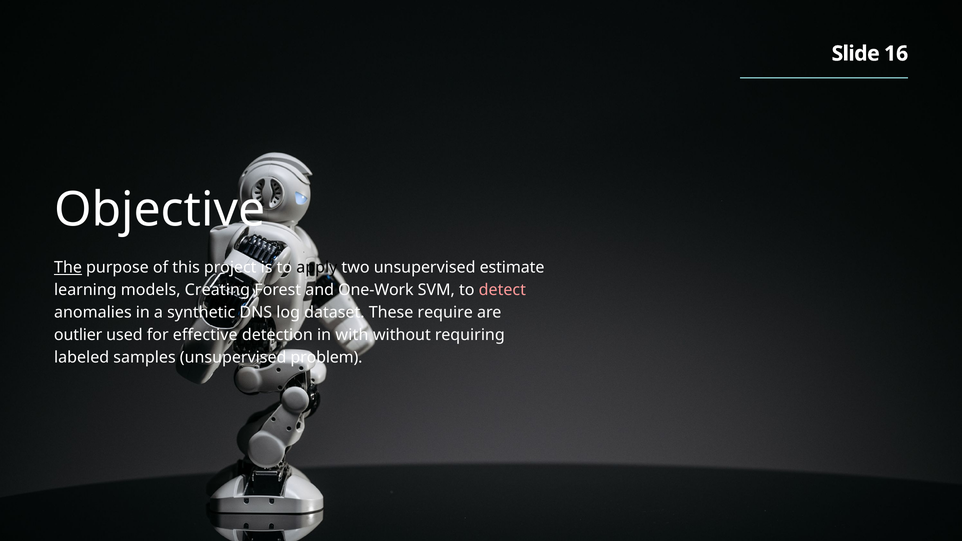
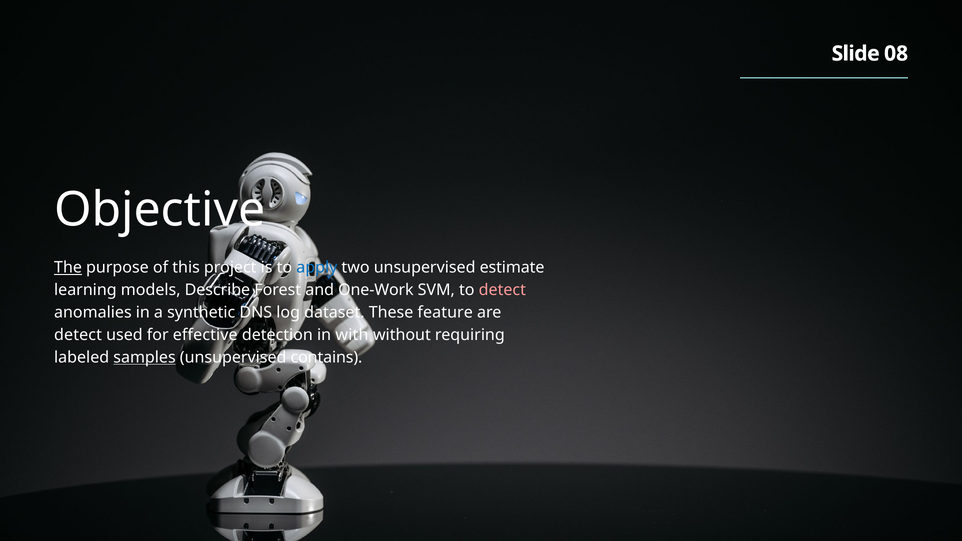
16: 16 -> 08
apply colour: black -> blue
Creating: Creating -> Describe
require: require -> feature
outlier at (78, 335): outlier -> detect
samples underline: none -> present
problem: problem -> contains
